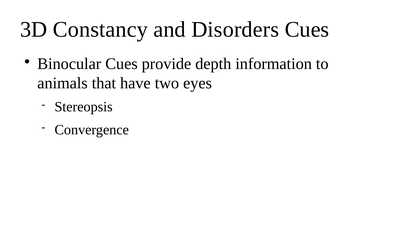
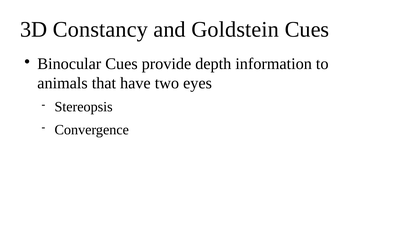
Disorders: Disorders -> Goldstein
